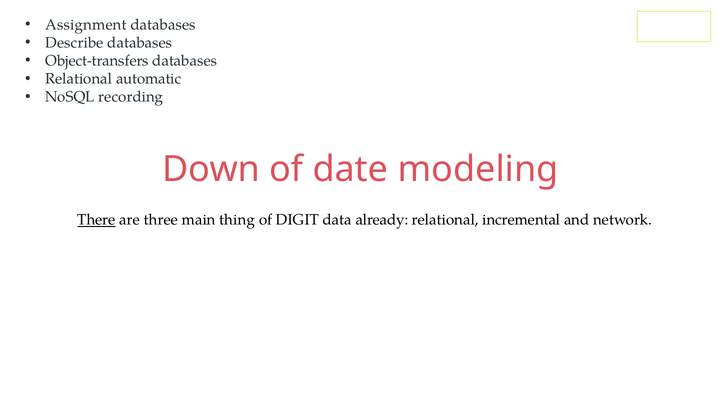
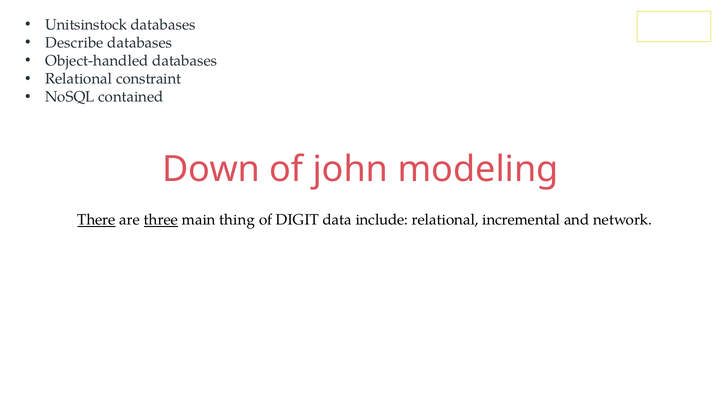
Assignment: Assignment -> Unitsinstock
Object-transfers: Object-transfers -> Object-handled
automatic: automatic -> constraint
recording: recording -> contained
date: date -> john
three underline: none -> present
already: already -> include
